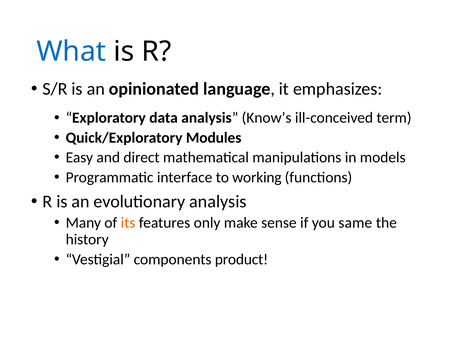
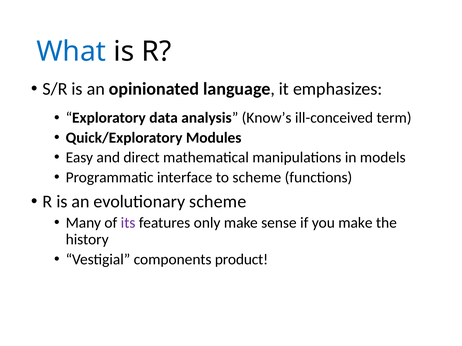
to working: working -> scheme
evolutionary analysis: analysis -> scheme
its colour: orange -> purple
you same: same -> make
